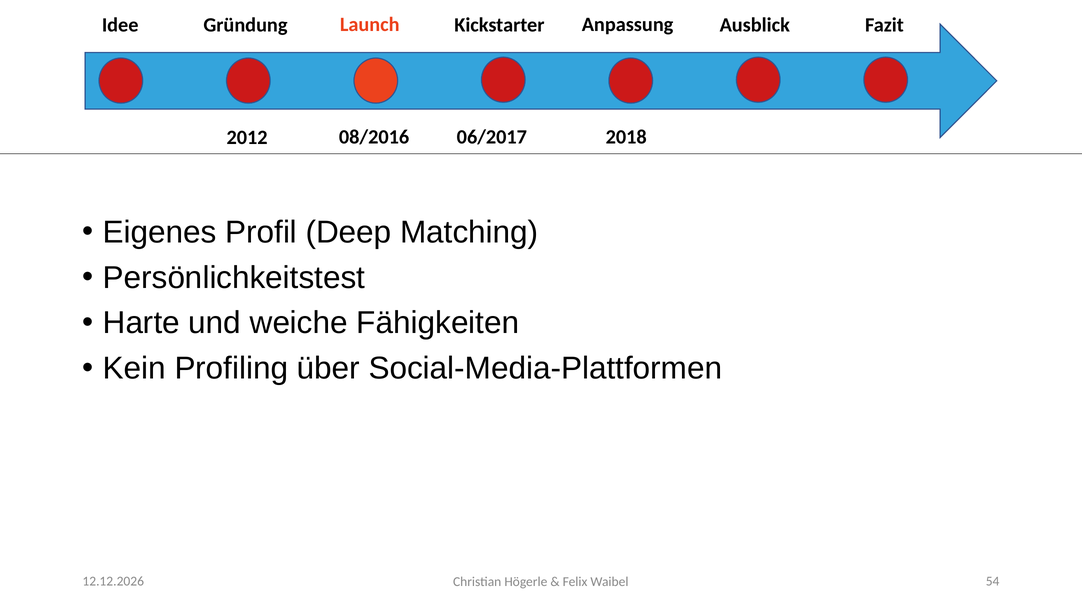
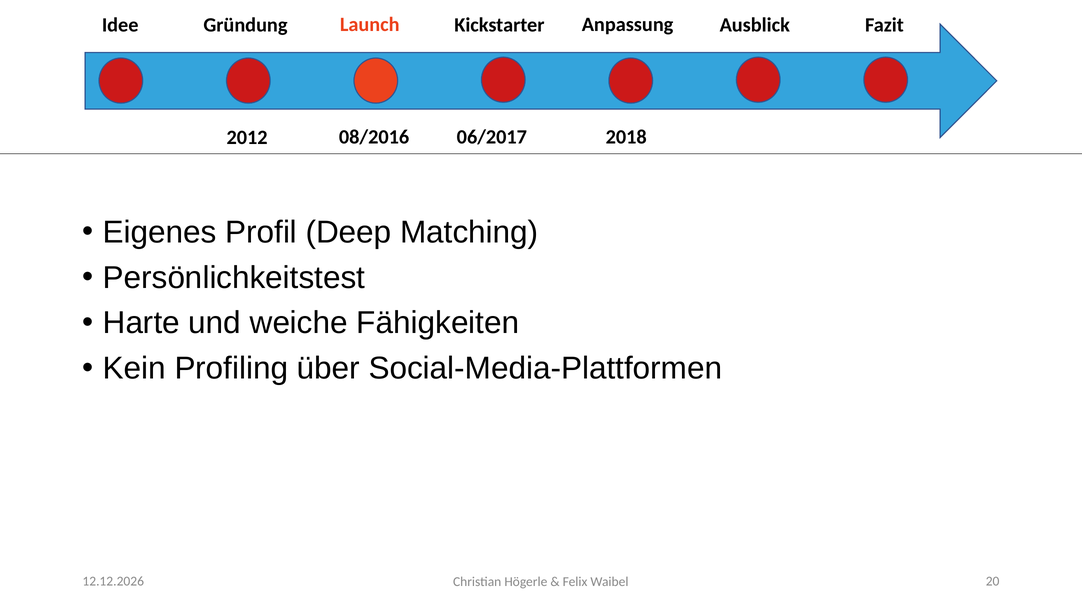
54: 54 -> 20
